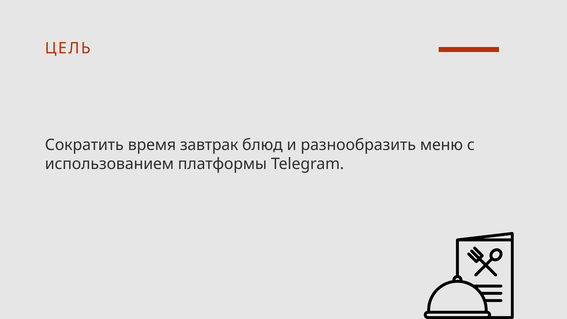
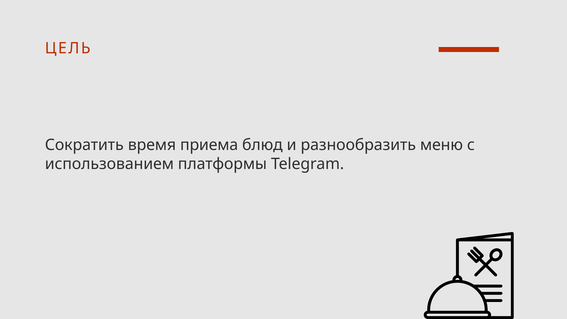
завтрак: завтрак -> приема
